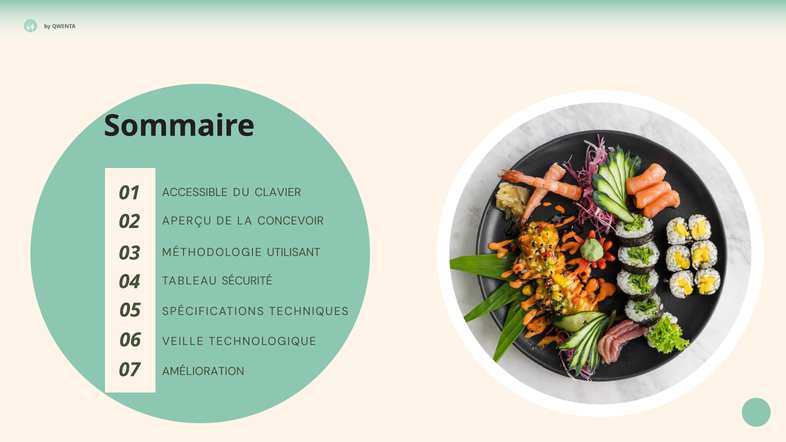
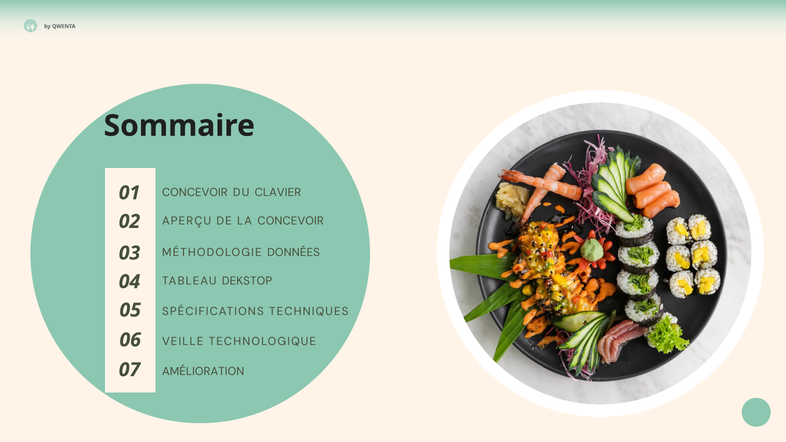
ACCESSIBLE at (195, 192): ACCESSIBLE -> CONCEVOIR
UTILISANT: UTILISANT -> DONNÉES
SÉCURITÉ: SÉCURITÉ -> DEKSTOP
